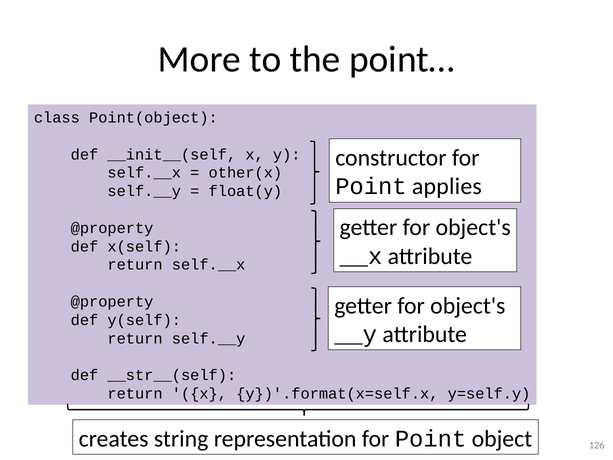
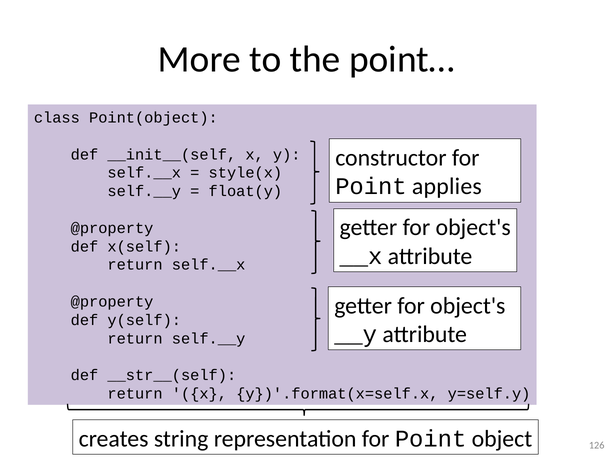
other(x: other(x -> style(x
